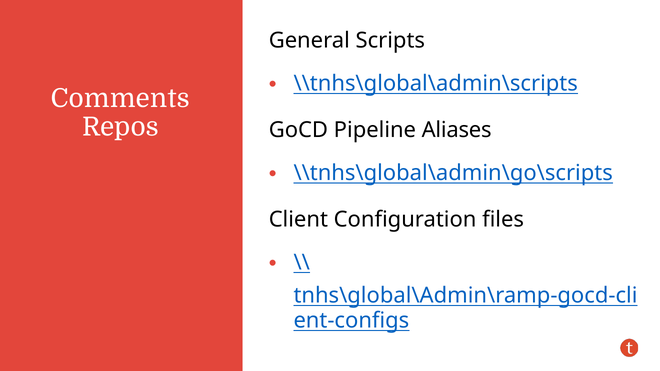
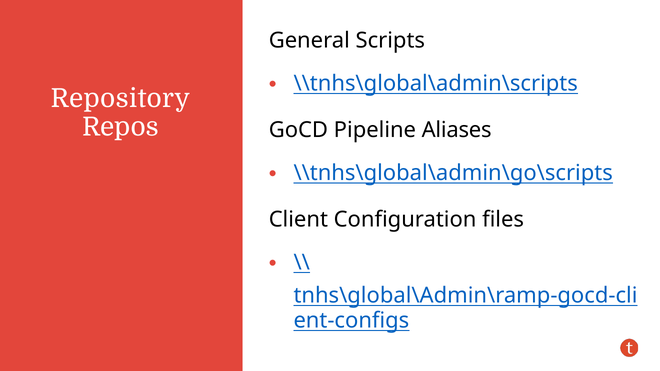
Comments: Comments -> Repository
